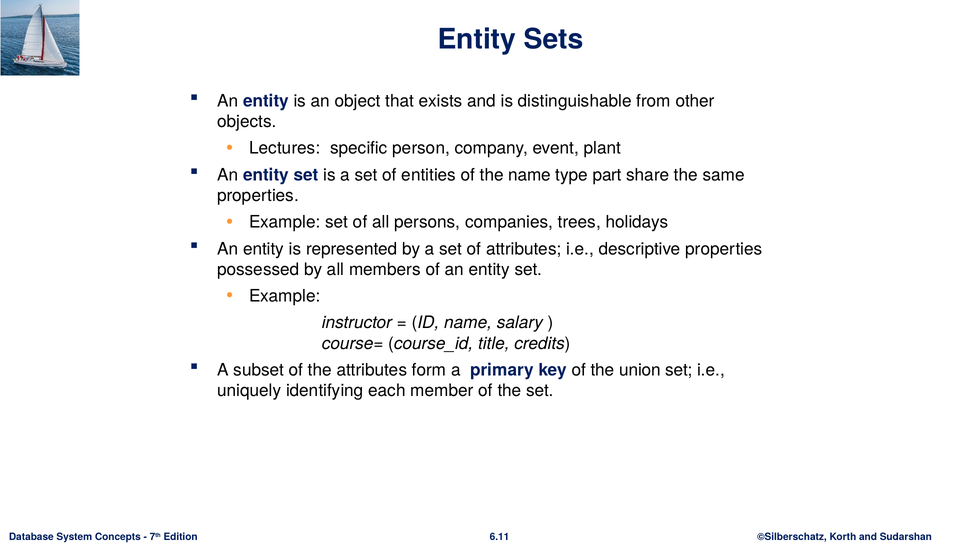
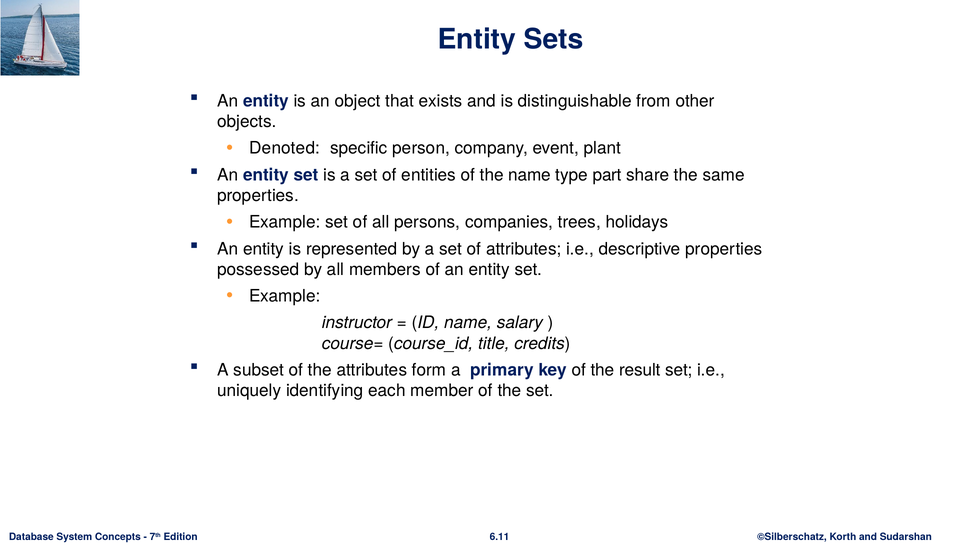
Lectures: Lectures -> Denoted
union: union -> result
